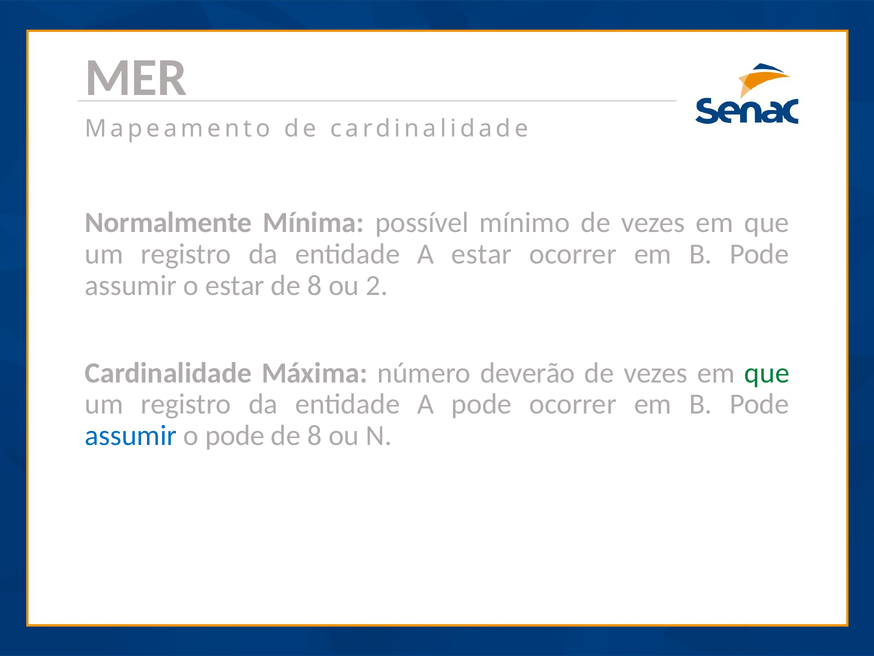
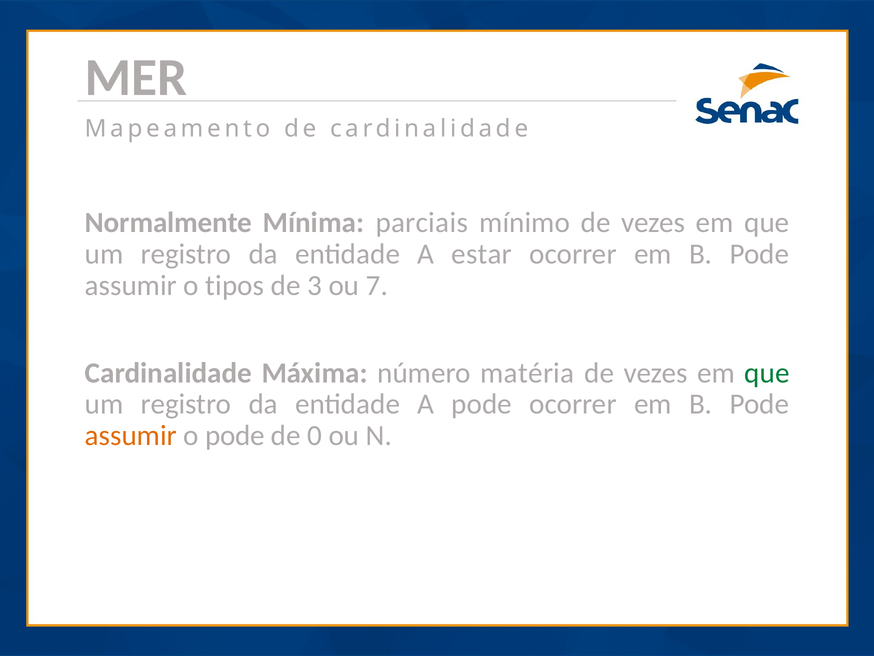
possível: possível -> parciais
o estar: estar -> tipos
8 at (315, 285): 8 -> 3
2: 2 -> 7
deverão: deverão -> matéria
assumir at (131, 436) colour: blue -> orange
8 at (315, 436): 8 -> 0
